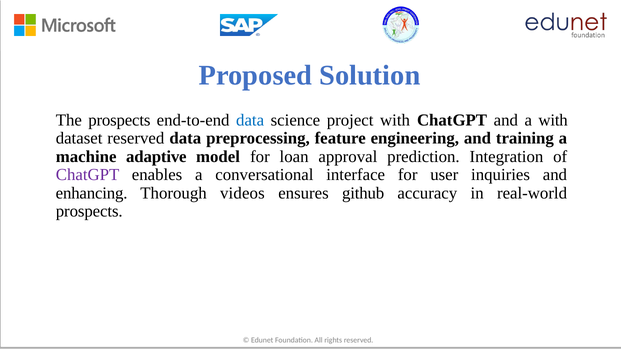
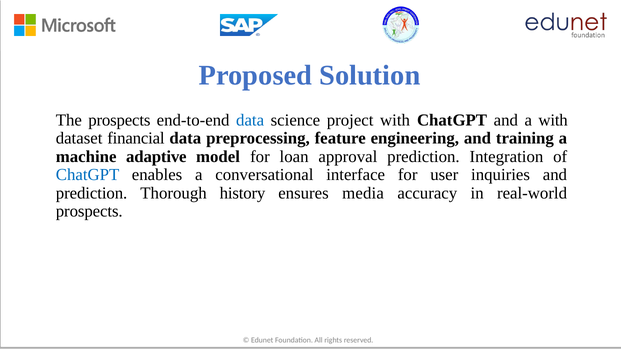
dataset reserved: reserved -> financial
ChatGPT at (88, 175) colour: purple -> blue
enhancing at (92, 193): enhancing -> prediction
videos: videos -> history
github: github -> media
